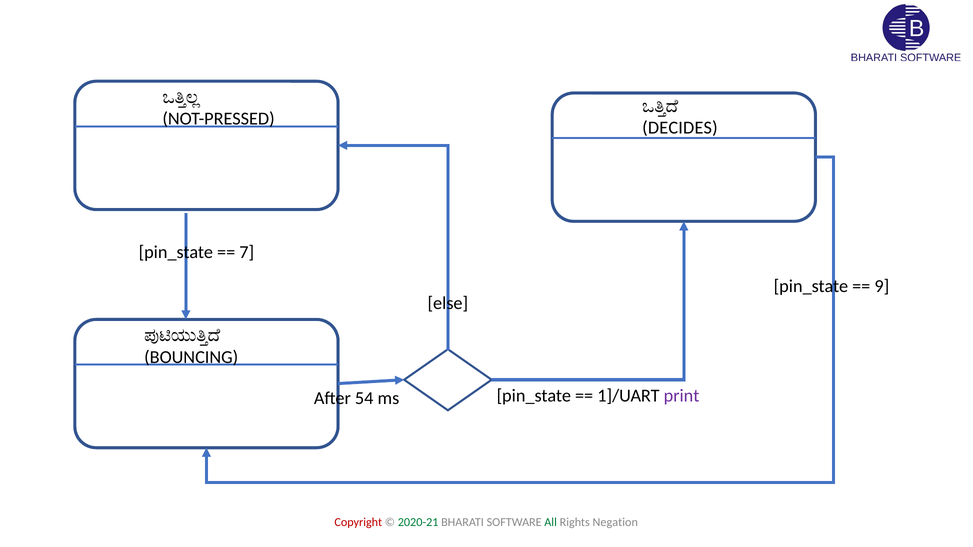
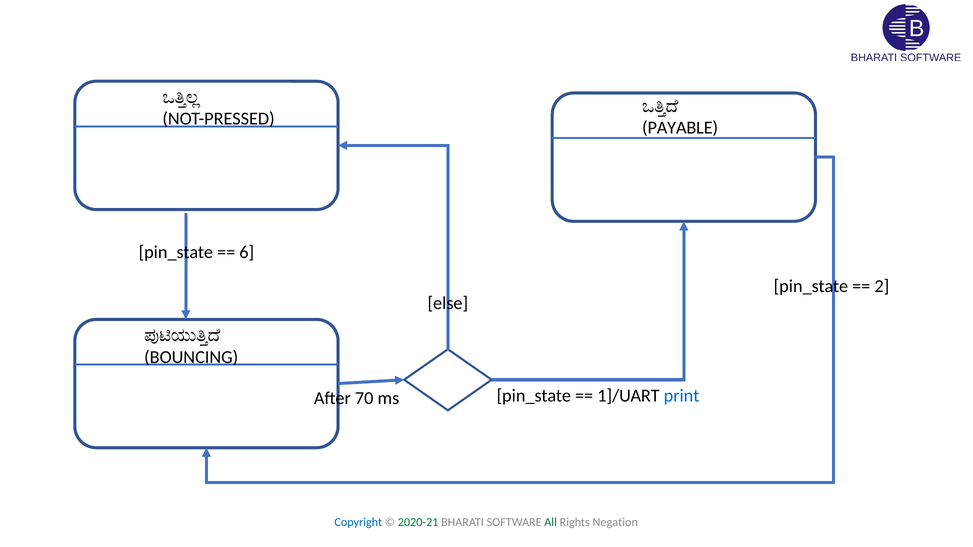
DECIDES: DECIDES -> PAYABLE
7: 7 -> 6
9: 9 -> 2
54: 54 -> 70
print colour: purple -> blue
Copyright colour: red -> blue
